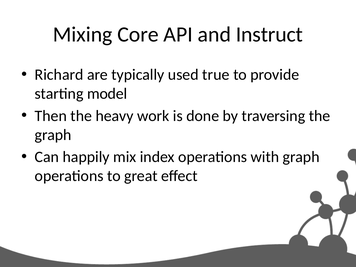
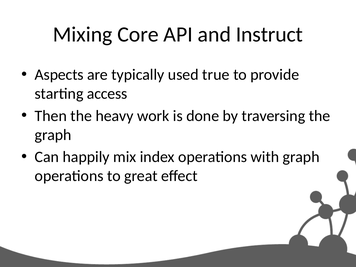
Richard: Richard -> Aspects
model: model -> access
